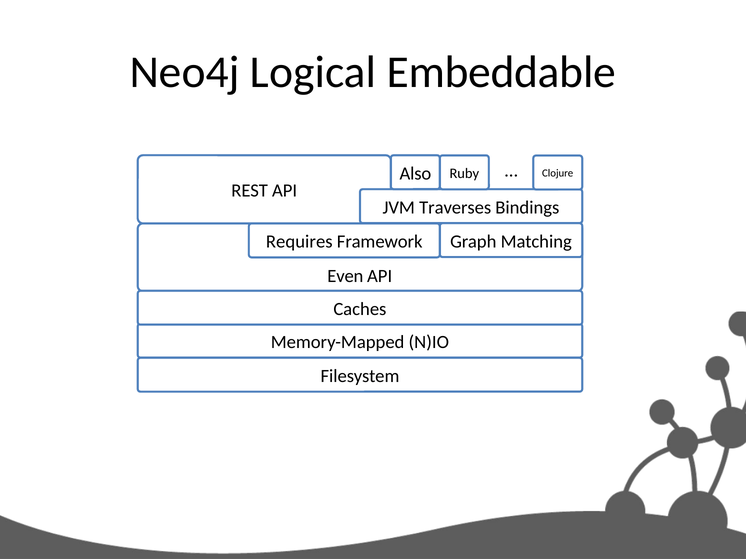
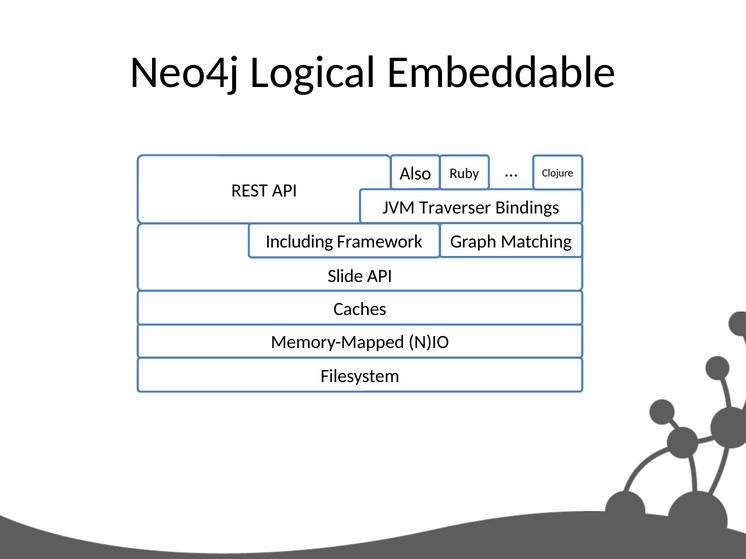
Traverses: Traverses -> Traverser
Requires: Requires -> Including
Even: Even -> Slide
